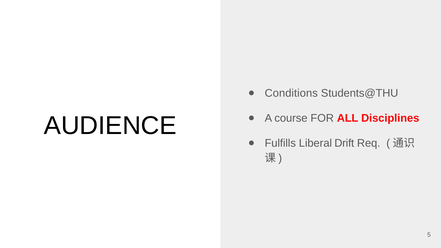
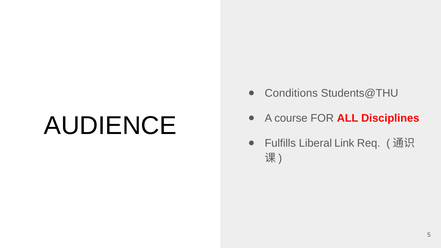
Drift: Drift -> Link
